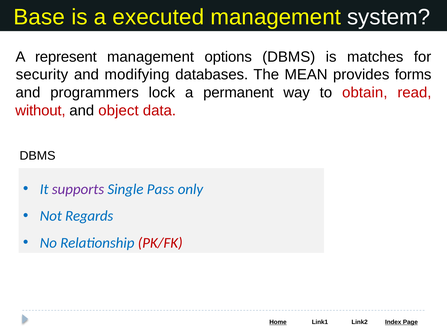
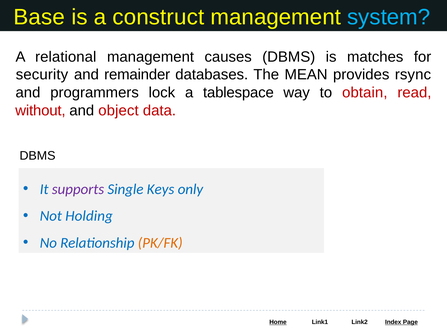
executed: executed -> construct
system colour: white -> light blue
represent: represent -> relational
options: options -> causes
modifying: modifying -> remainder
forms: forms -> rsync
permanent: permanent -> tablespace
Pass: Pass -> Keys
Regards: Regards -> Holding
PK/FK colour: red -> orange
